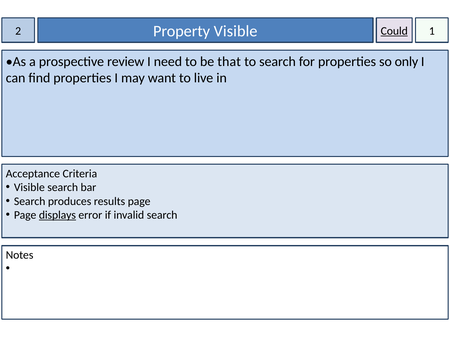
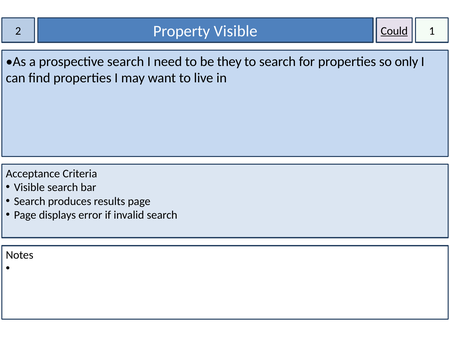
prospective review: review -> search
that: that -> they
displays underline: present -> none
